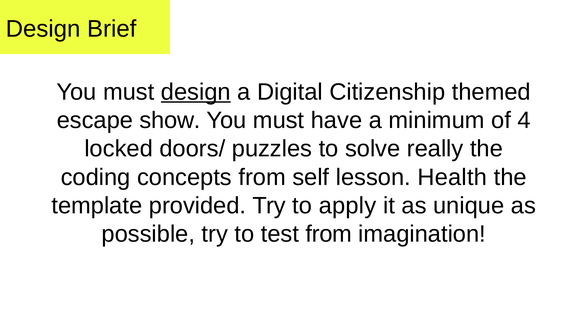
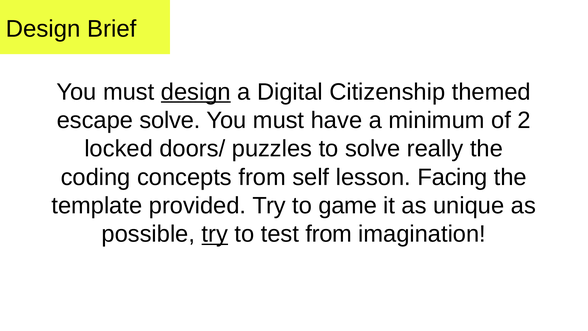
escape show: show -> solve
4: 4 -> 2
Health: Health -> Facing
apply: apply -> game
try at (215, 234) underline: none -> present
